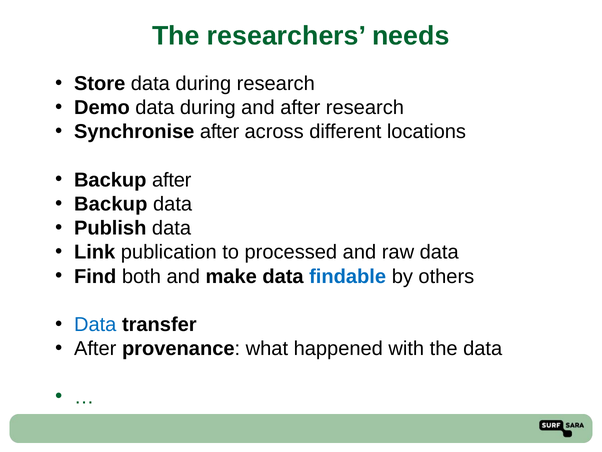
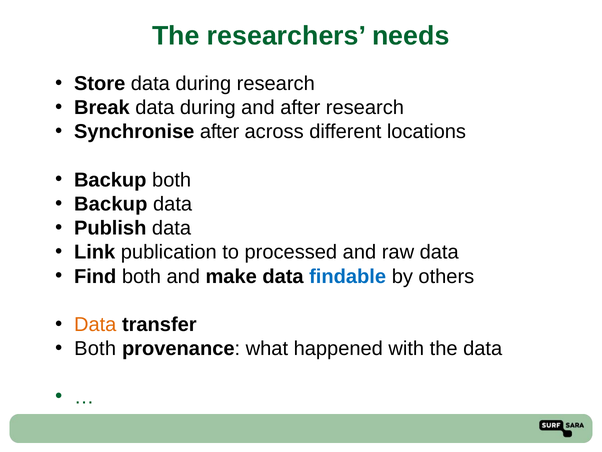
Demo: Demo -> Break
Backup after: after -> both
Data at (95, 324) colour: blue -> orange
After at (95, 348): After -> Both
